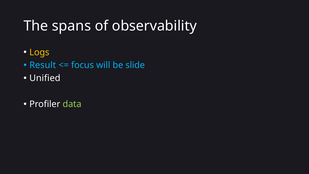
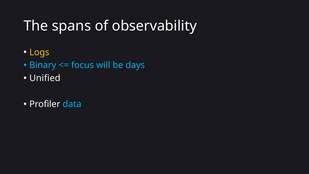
Result: Result -> Binary
slide: slide -> days
data colour: light green -> light blue
